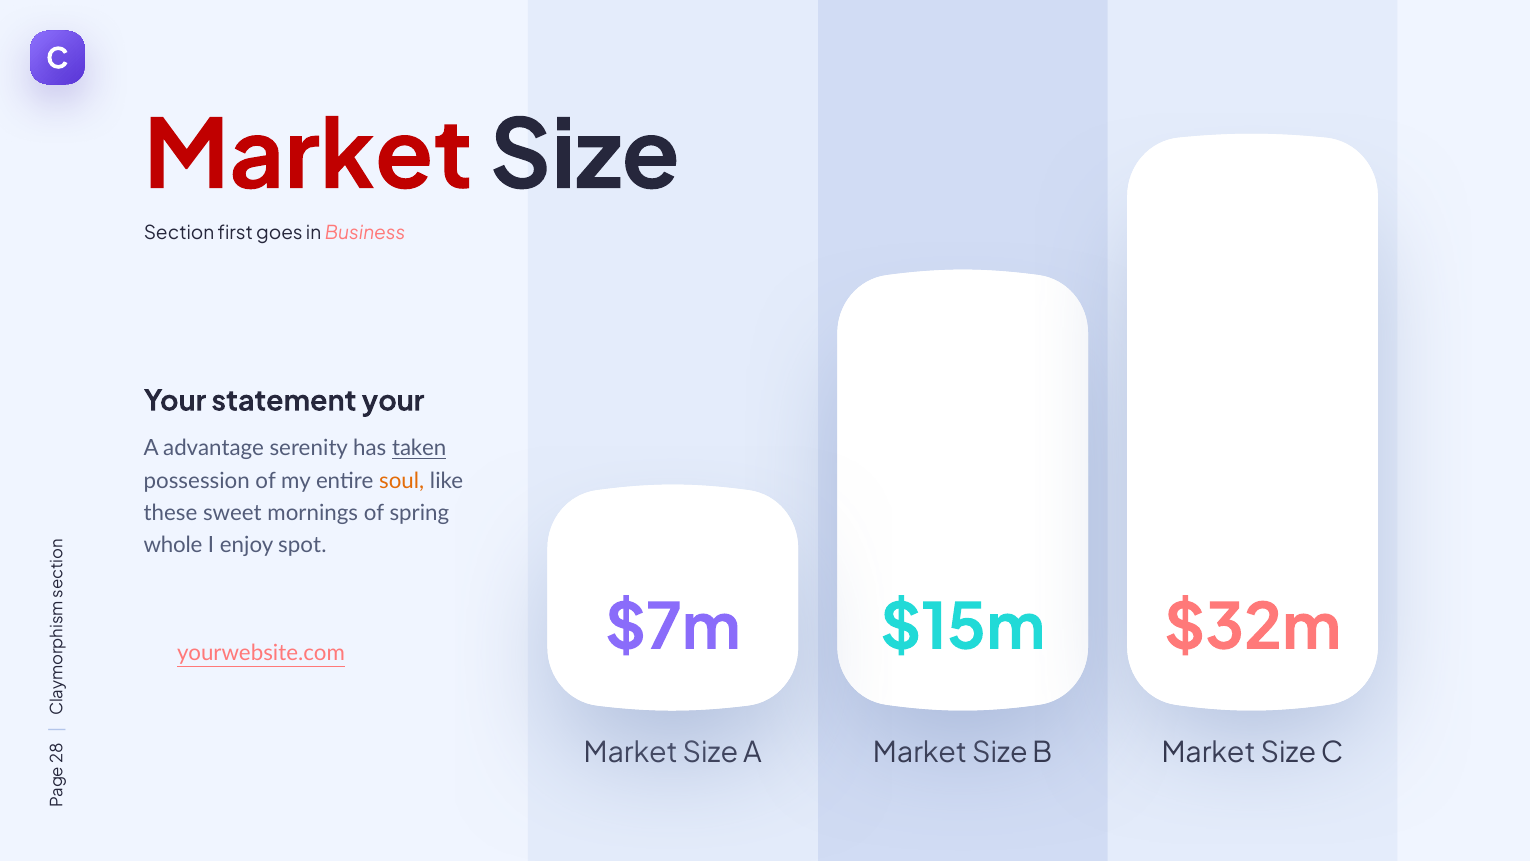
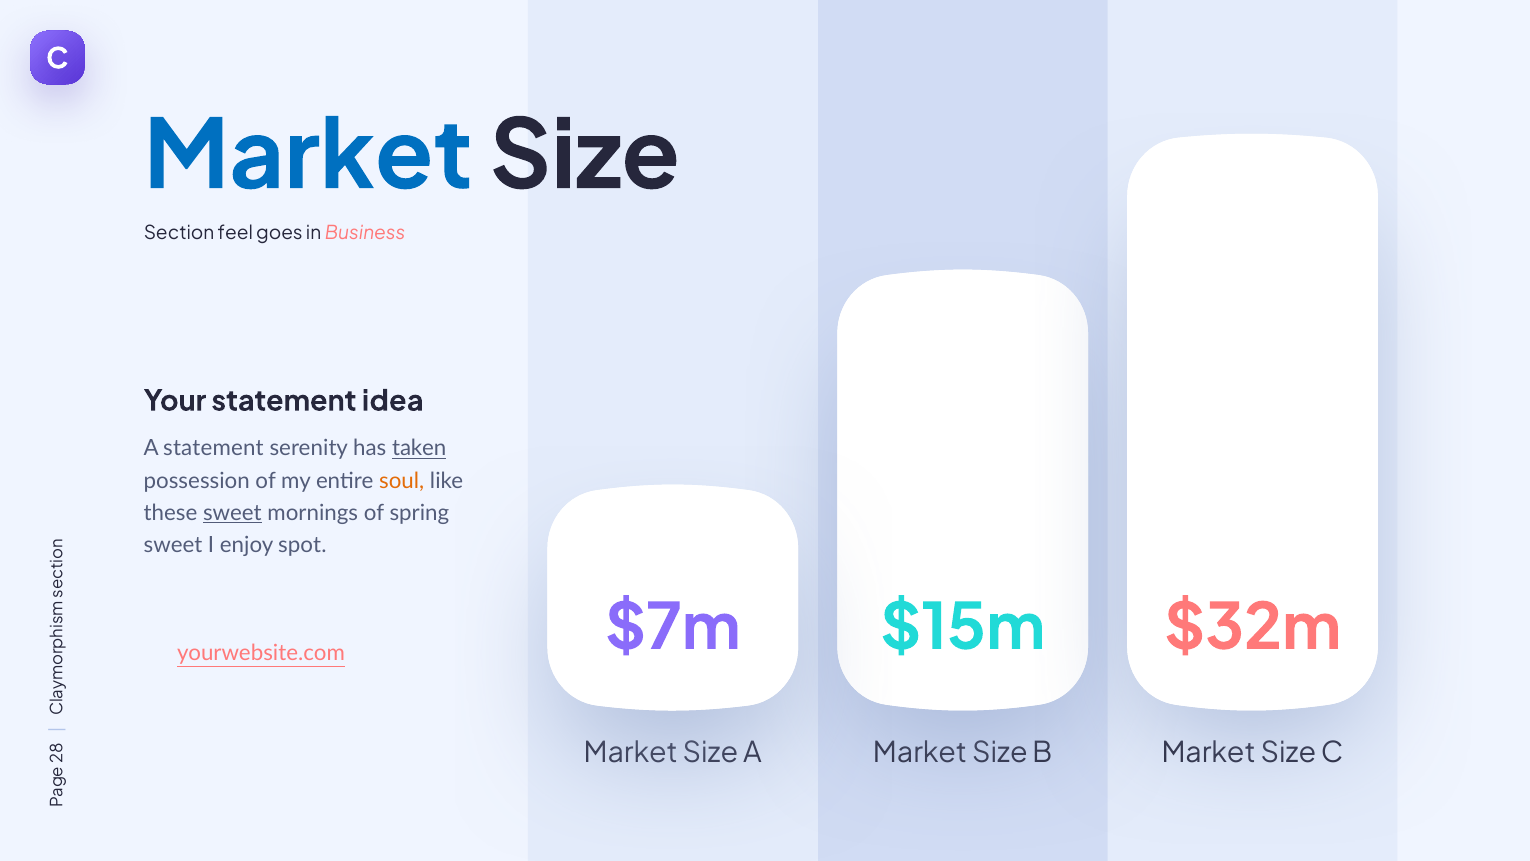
Market at (308, 157) colour: red -> blue
first: first -> feel
statement your: your -> idea
A advantage: advantage -> statement
sweet at (232, 513) underline: none -> present
whole at (173, 545): whole -> sweet
